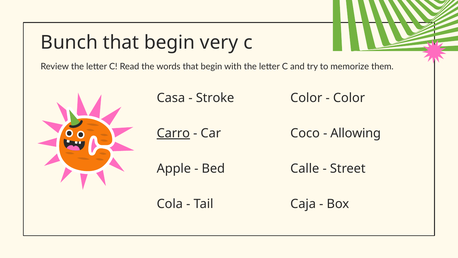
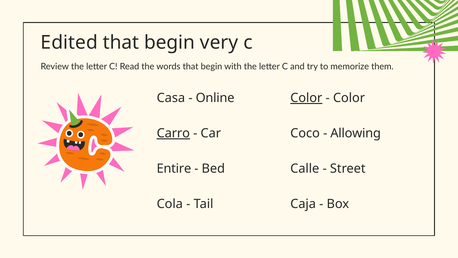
Bunch: Bunch -> Edited
Stroke: Stroke -> Online
Color at (306, 98) underline: none -> present
Apple: Apple -> Entire
